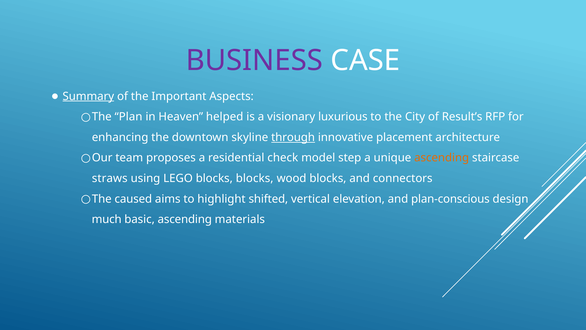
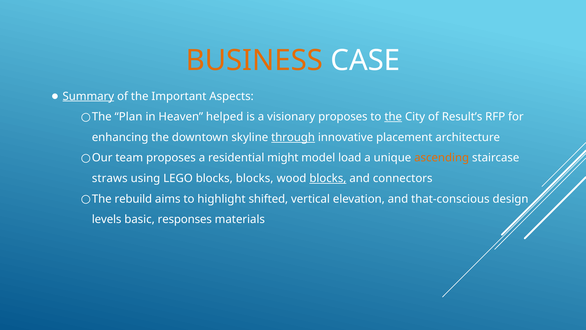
BUSINESS colour: purple -> orange
visionary luxurious: luxurious -> proposes
the at (393, 117) underline: none -> present
check: check -> might
step: step -> load
blocks at (328, 178) underline: none -> present
caused: caused -> rebuild
plan-conscious: plan-conscious -> that-conscious
much: much -> levels
basic ascending: ascending -> responses
